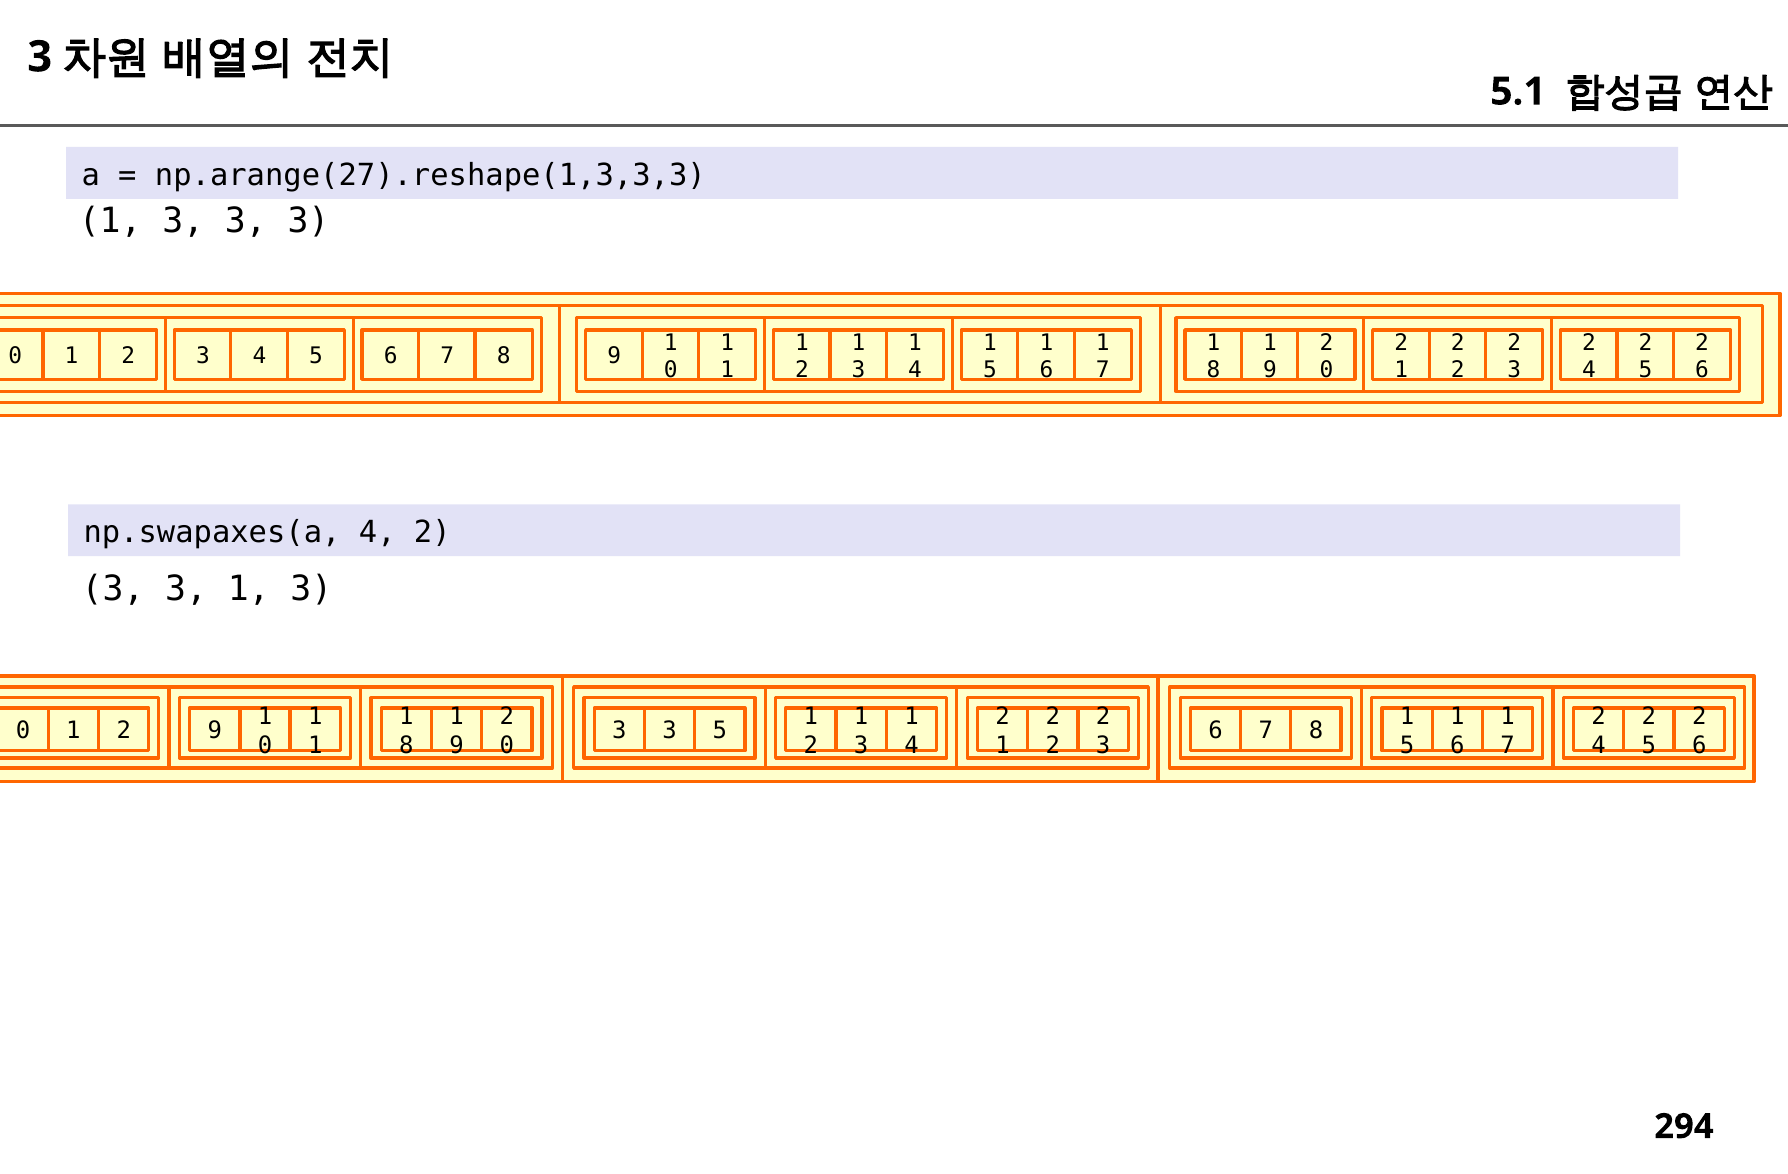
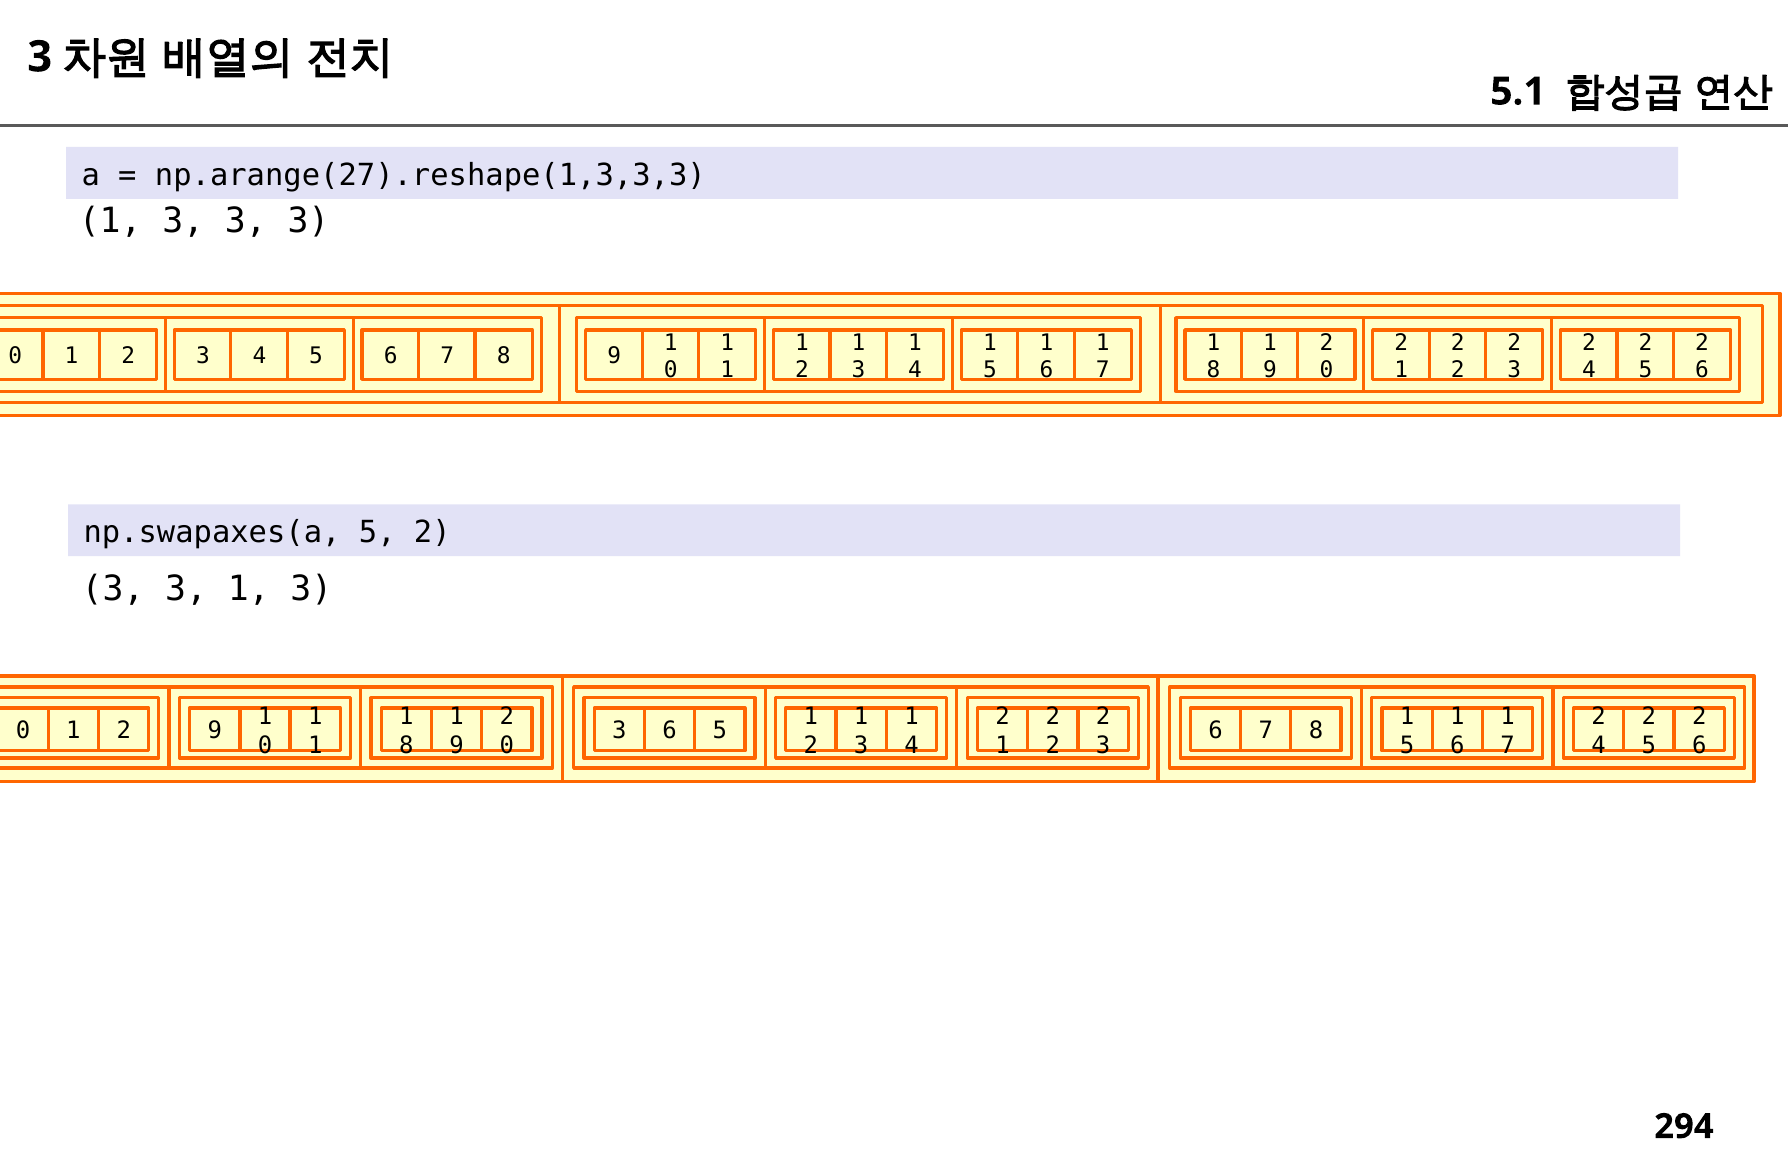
np.swapaxes(a 4: 4 -> 5
3 at (670, 731): 3 -> 6
